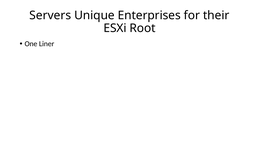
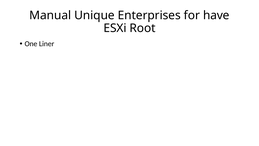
Servers: Servers -> Manual
their: their -> have
